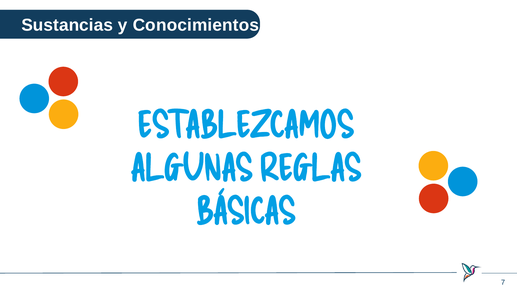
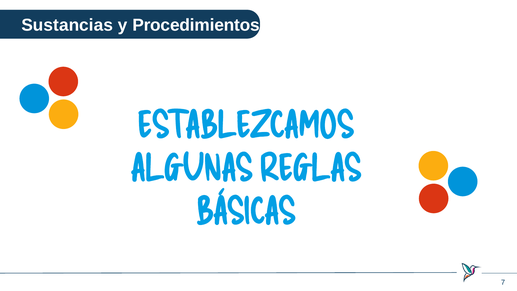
Conocimientos: Conocimientos -> Procedimientos
